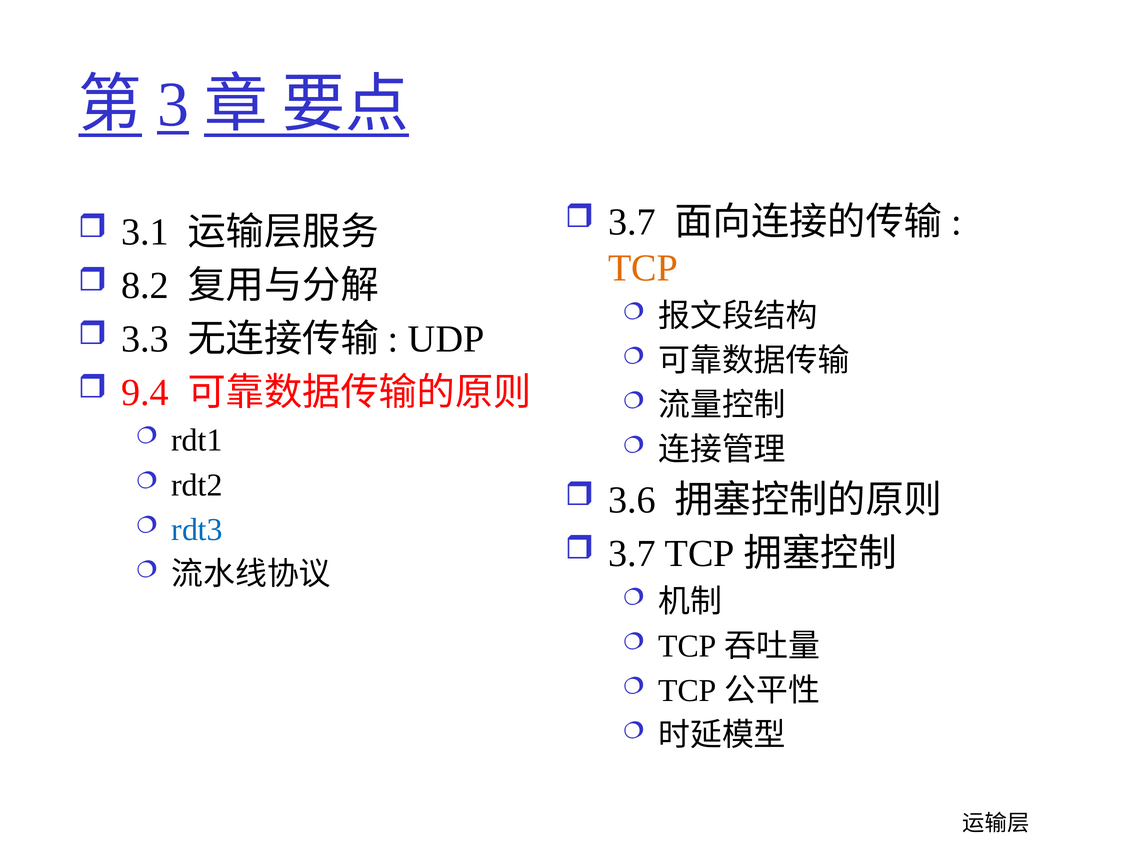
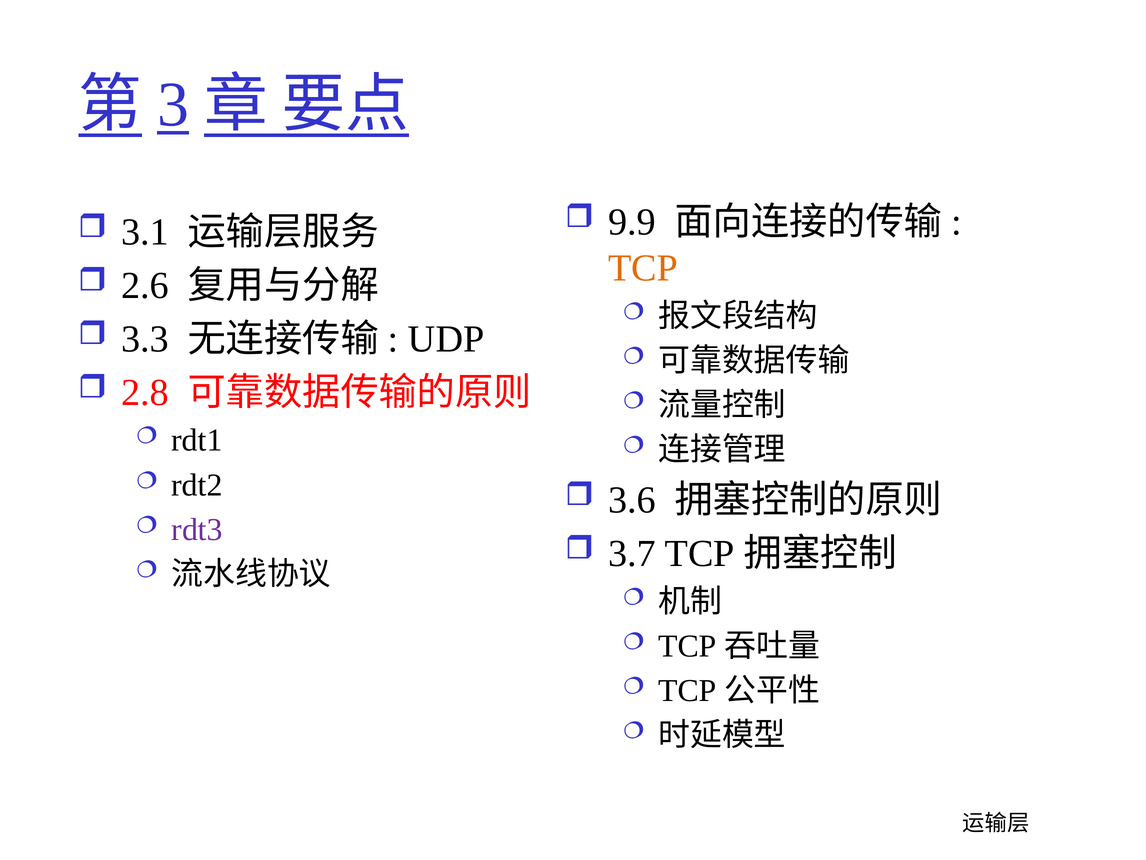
3.7 at (632, 222): 3.7 -> 9.9
8.2: 8.2 -> 2.6
9.4: 9.4 -> 2.8
rdt3 colour: blue -> purple
